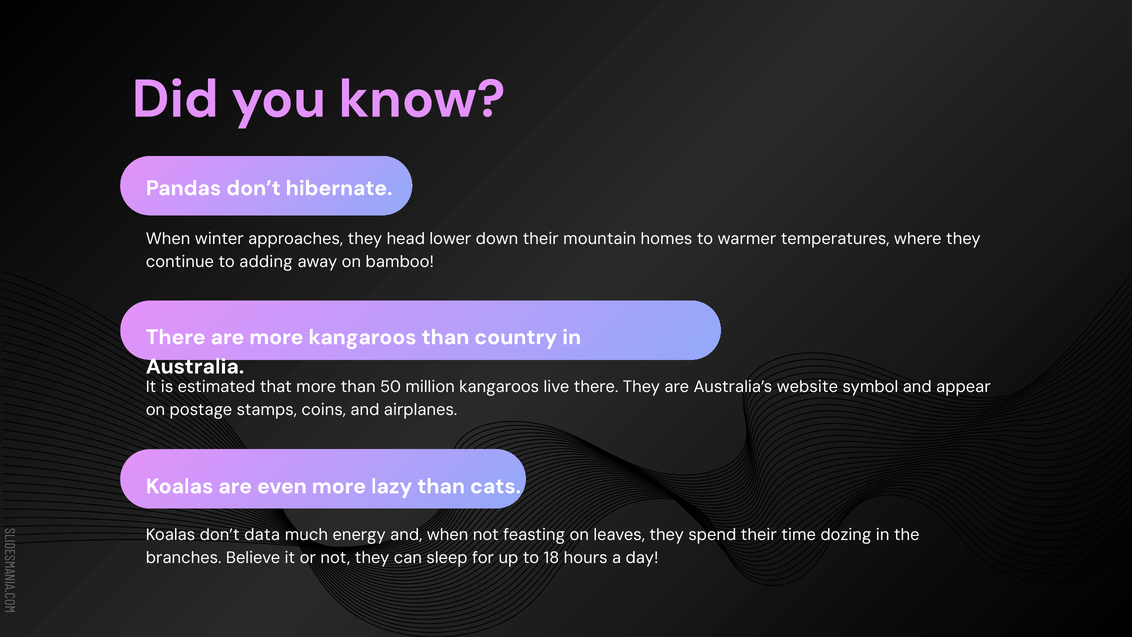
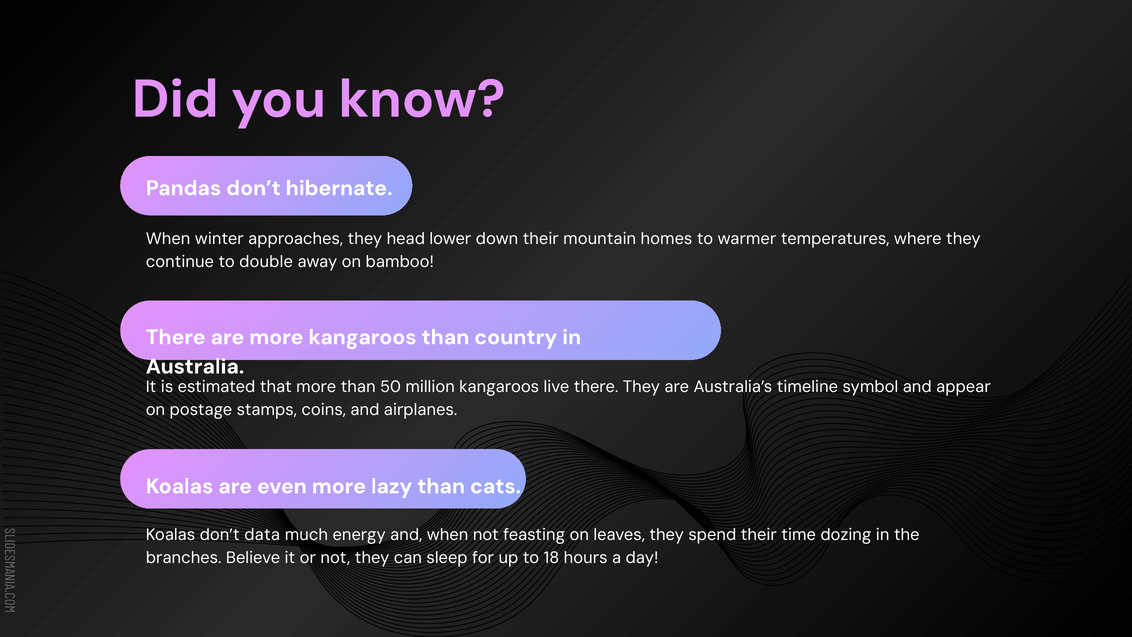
adding: adding -> double
website: website -> timeline
